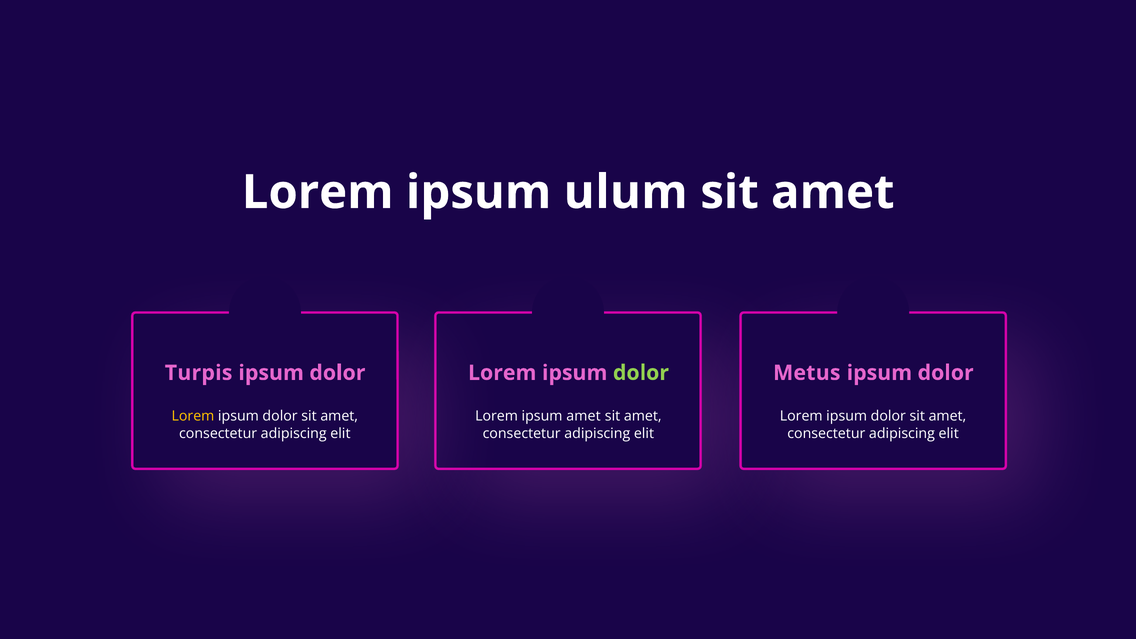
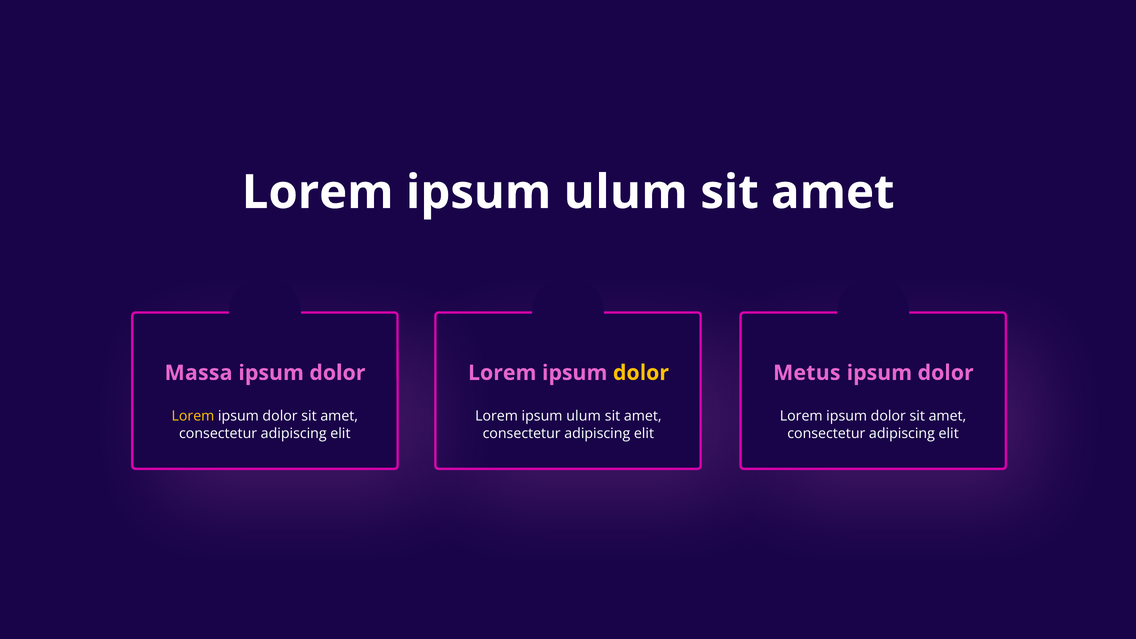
Turpis: Turpis -> Massa
dolor at (641, 373) colour: light green -> yellow
amet at (584, 416): amet -> ulum
